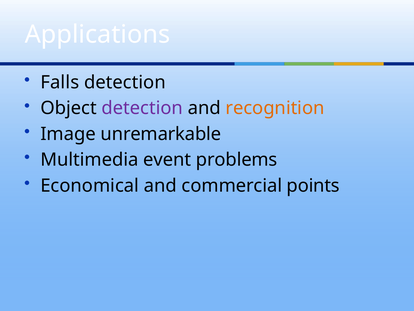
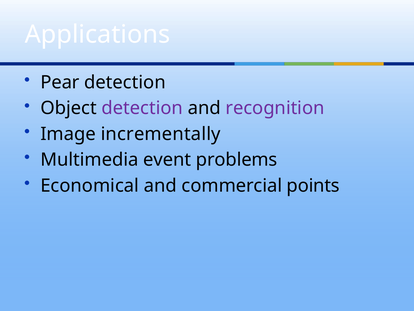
Falls: Falls -> Pear
recognition colour: orange -> purple
unremarkable: unremarkable -> incrementally
